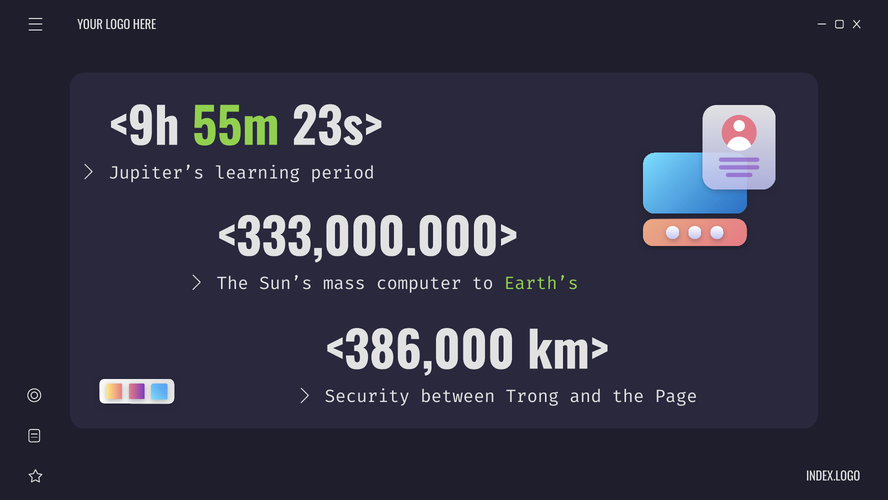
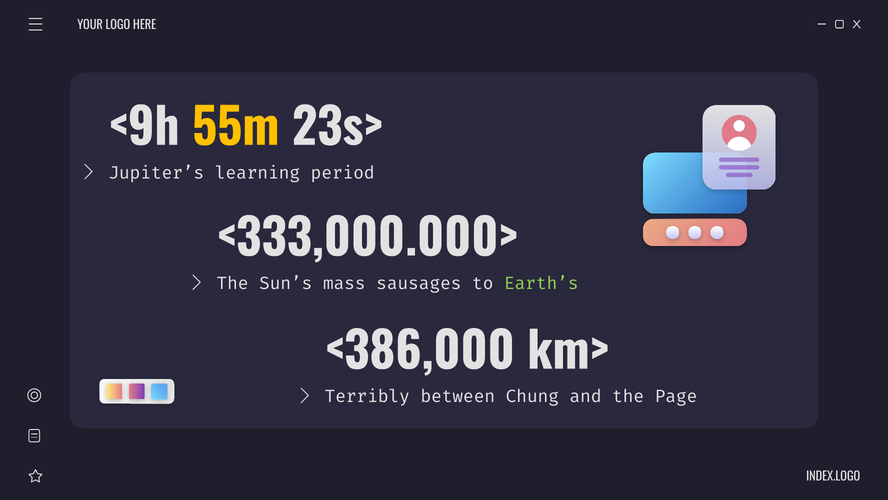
55m colour: light green -> yellow
computer: computer -> sausages
Security: Security -> Terribly
Trong: Trong -> Chung
